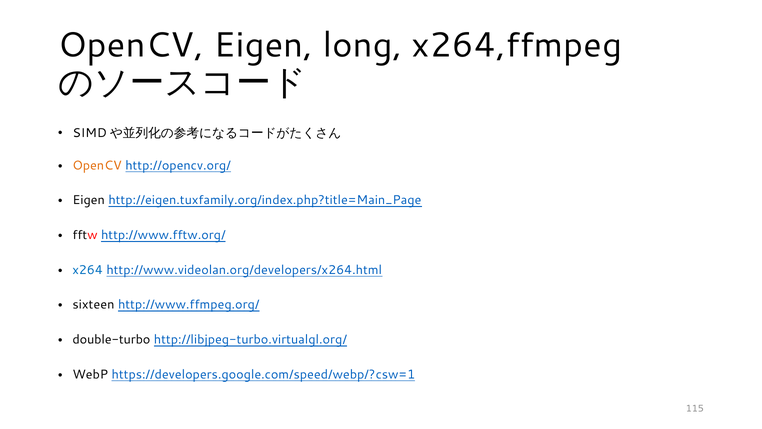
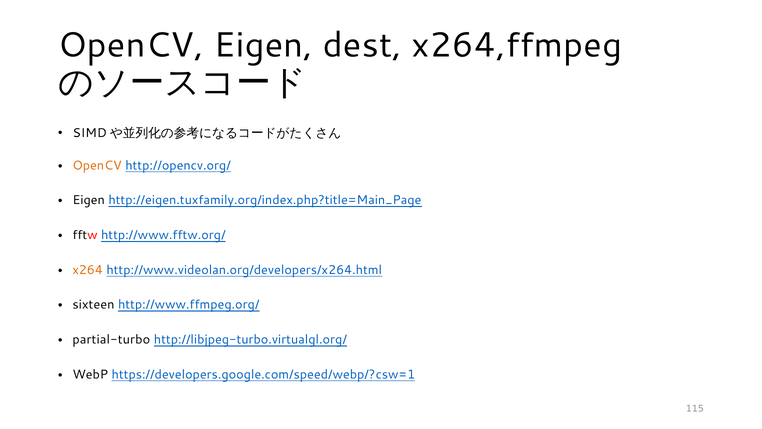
long: long -> dest
x264 colour: blue -> orange
double-turbo: double-turbo -> partial-turbo
